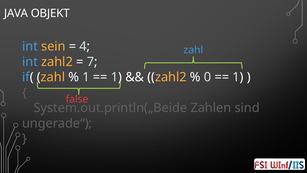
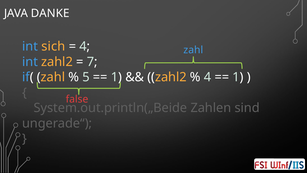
OBJEKT: OBJEKT -> DANKE
sein: sein -> sich
1 at (86, 77): 1 -> 5
0 at (208, 77): 0 -> 4
